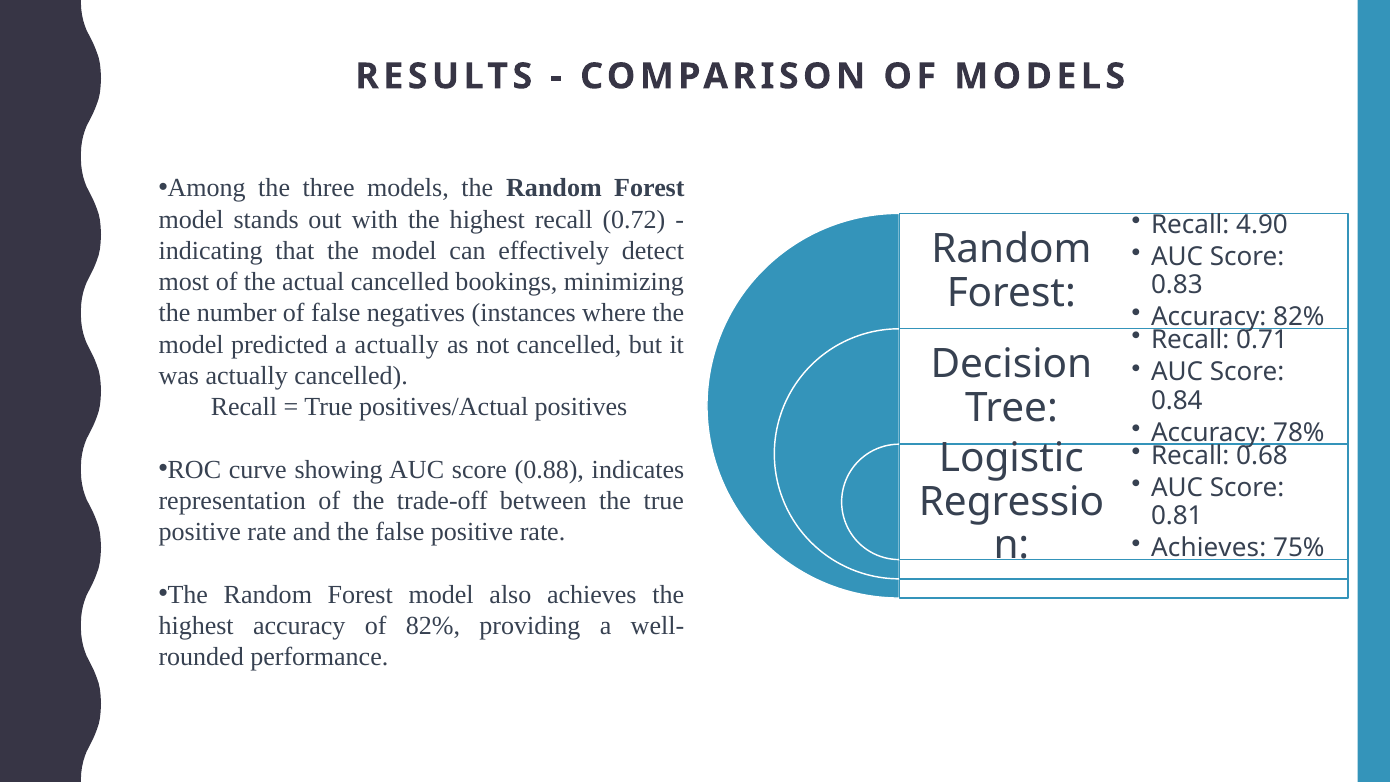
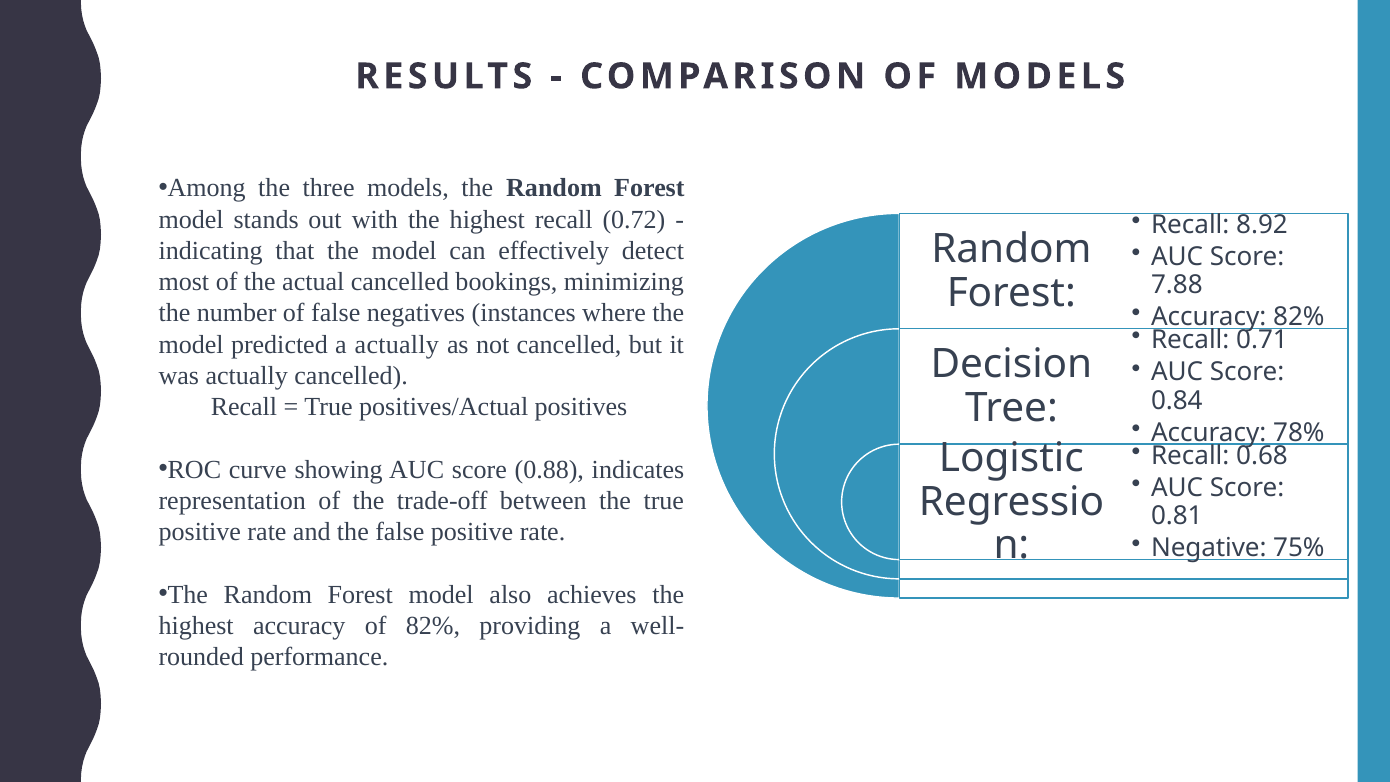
4.90: 4.90 -> 8.92
0.83: 0.83 -> 7.88
Achieves at (1209, 548): Achieves -> Negative
